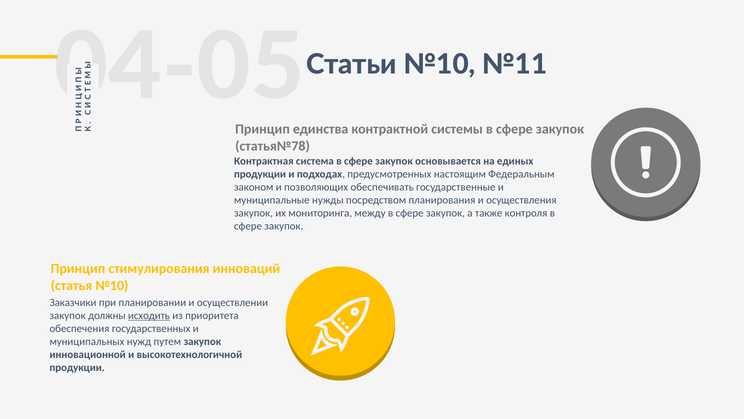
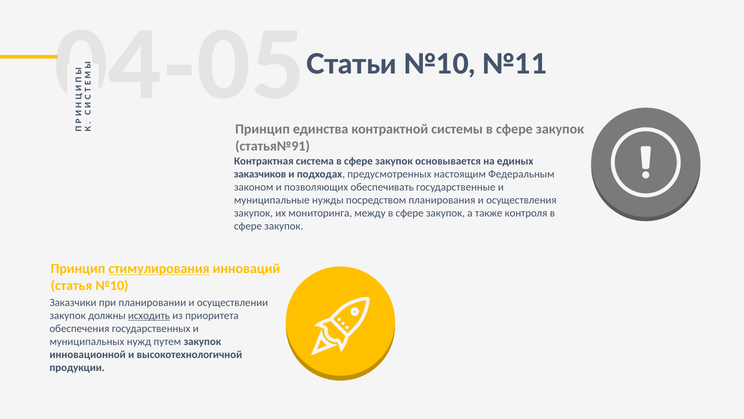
статья№78: статья№78 -> статья№91
продукции at (260, 174): продукции -> заказчиков
стимулирования underline: none -> present
